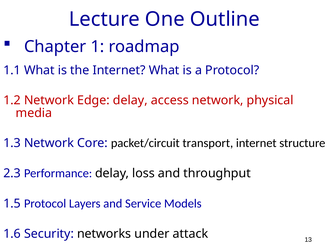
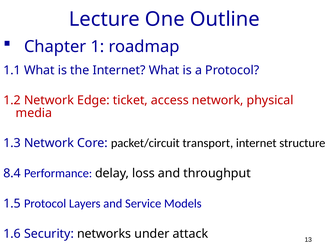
Edge delay: delay -> ticket
2.3: 2.3 -> 8.4
